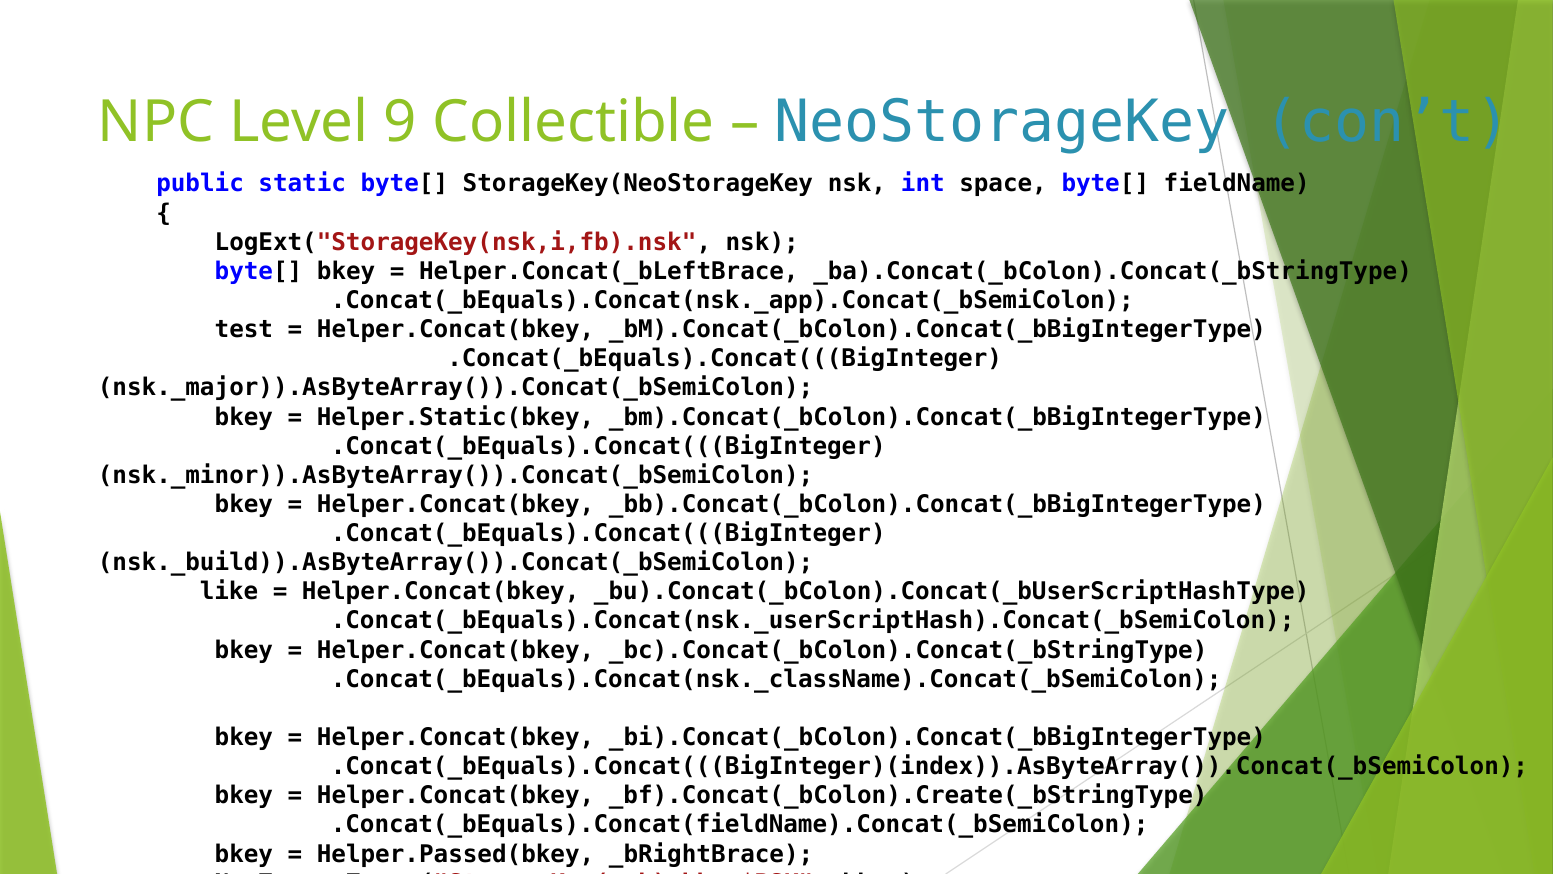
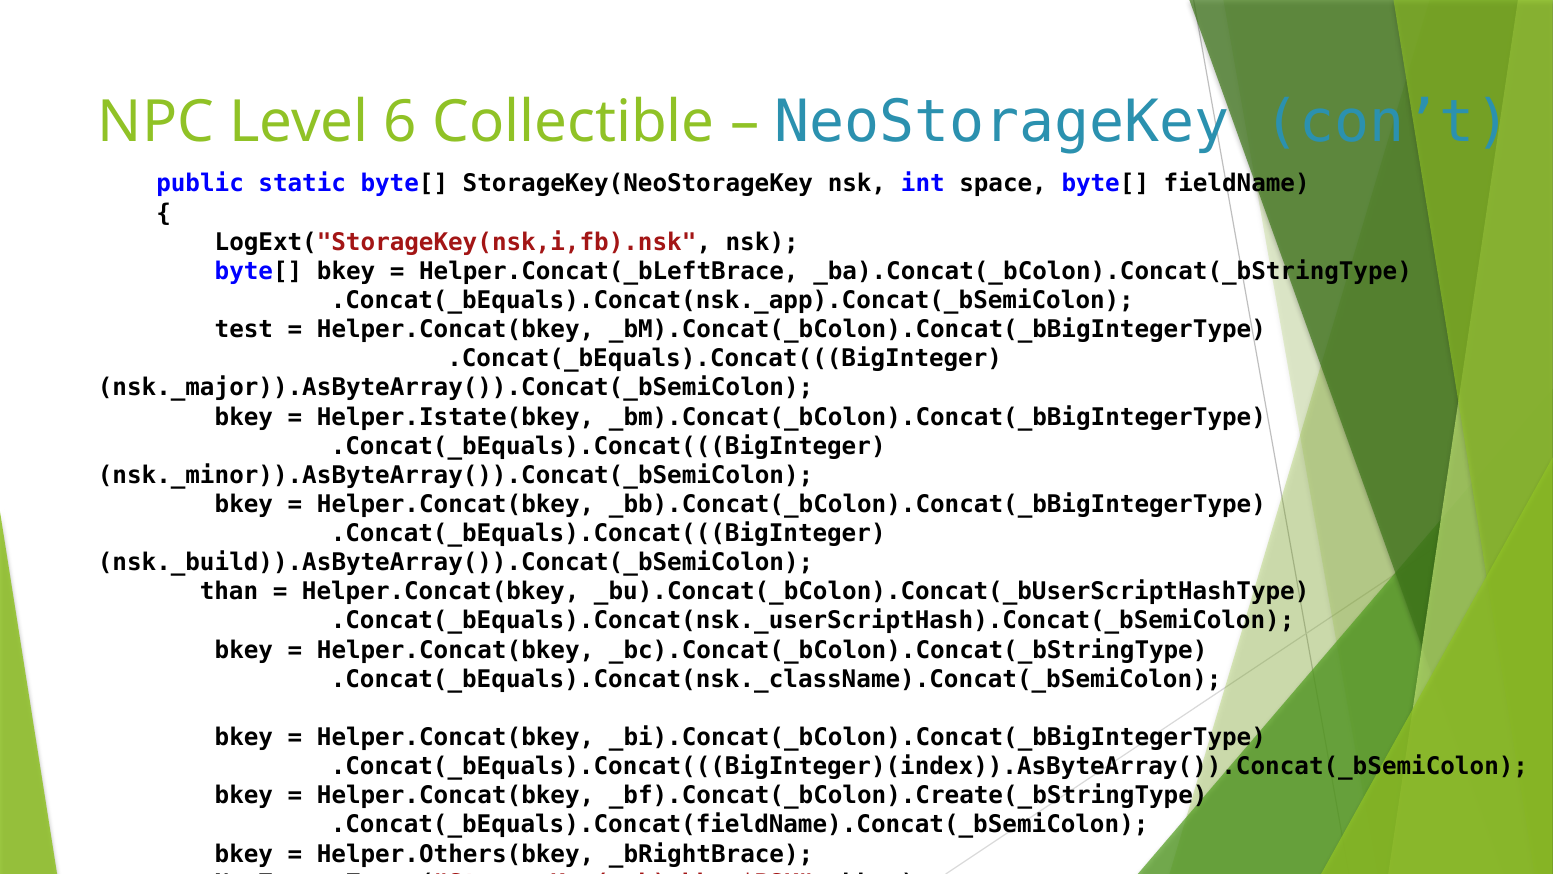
9: 9 -> 6
Helper.Static(bkey: Helper.Static(bkey -> Helper.Istate(bkey
like: like -> than
Helper.Passed(bkey: Helper.Passed(bkey -> Helper.Others(bkey
